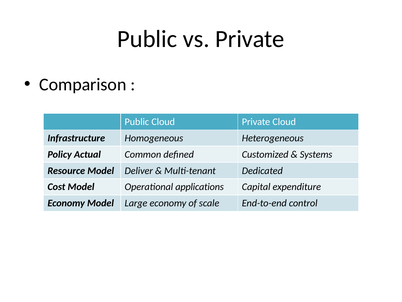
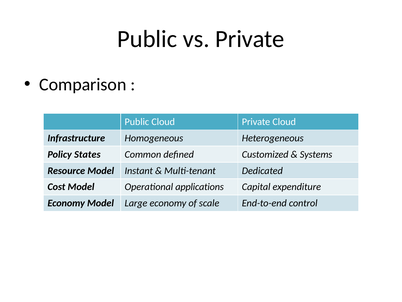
Actual: Actual -> States
Deliver: Deliver -> Instant
